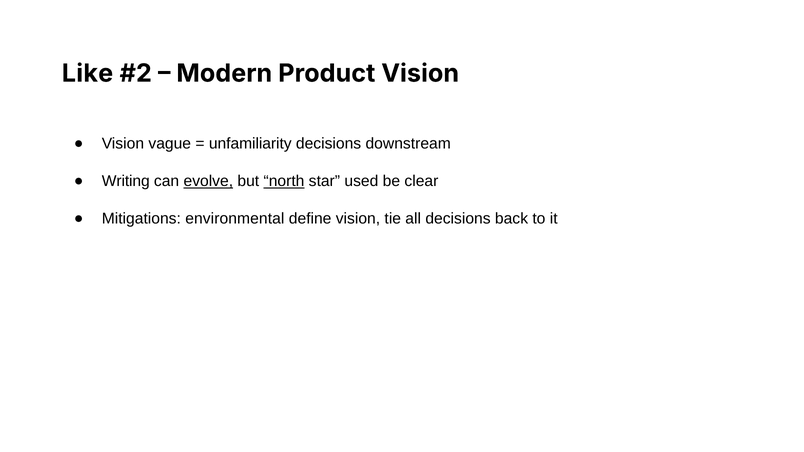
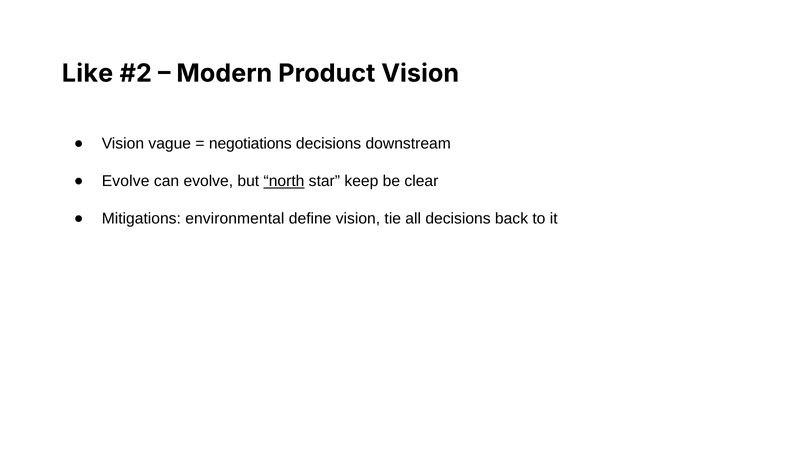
unfamiliarity: unfamiliarity -> negotiations
Writing at (126, 181): Writing -> Evolve
evolve at (208, 181) underline: present -> none
used: used -> keep
